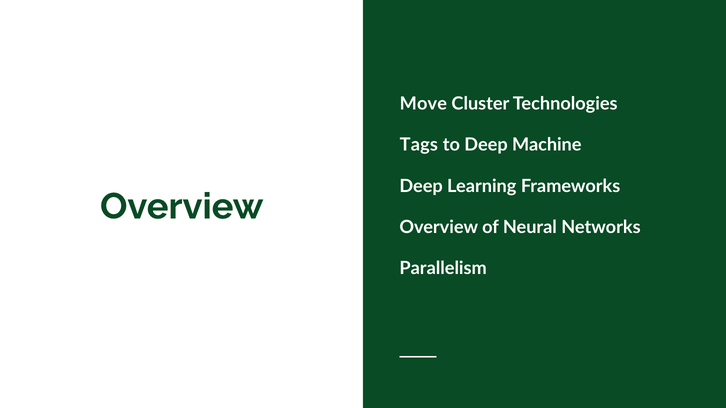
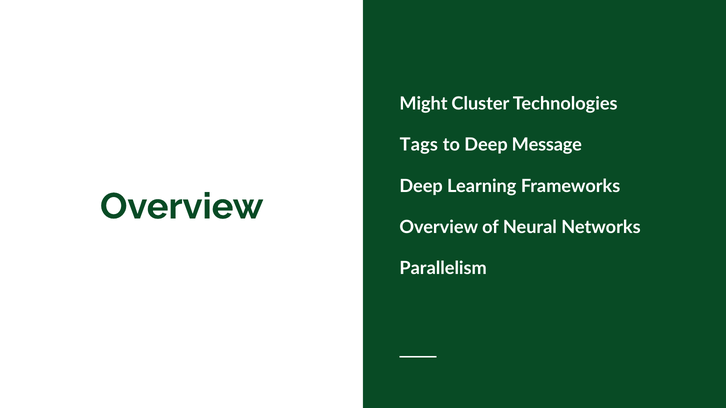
Move: Move -> Might
Machine: Machine -> Message
